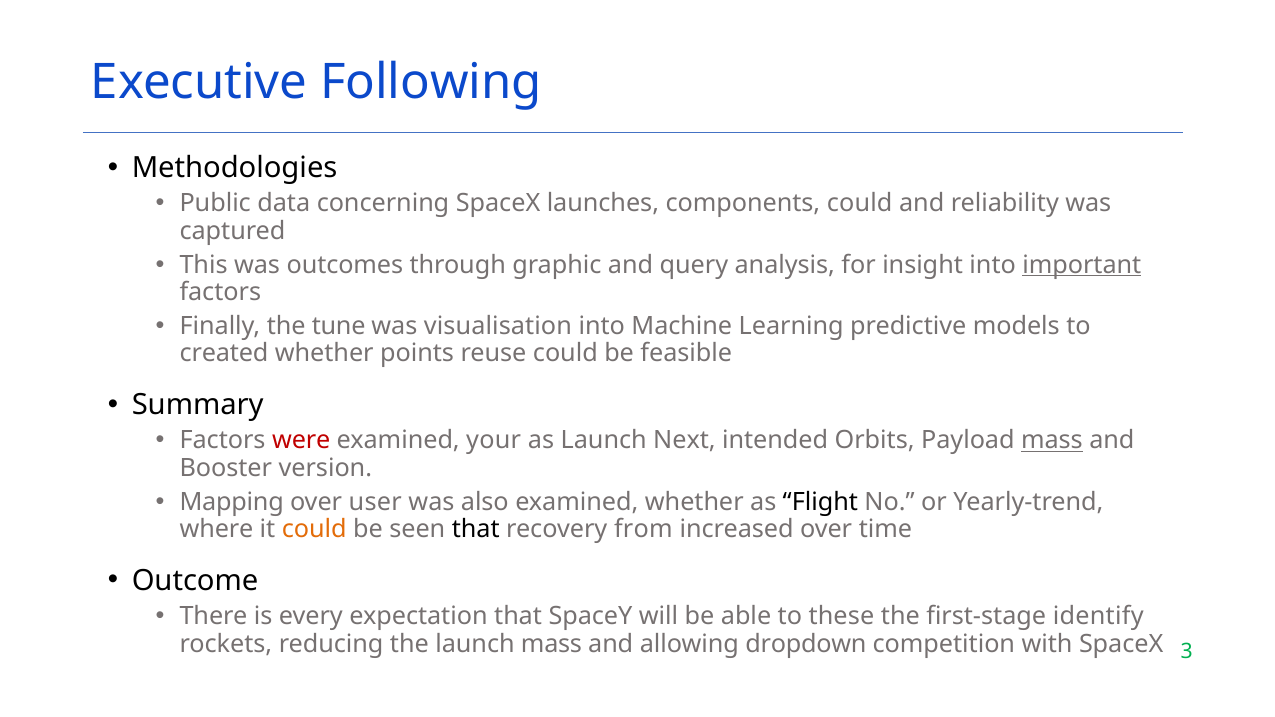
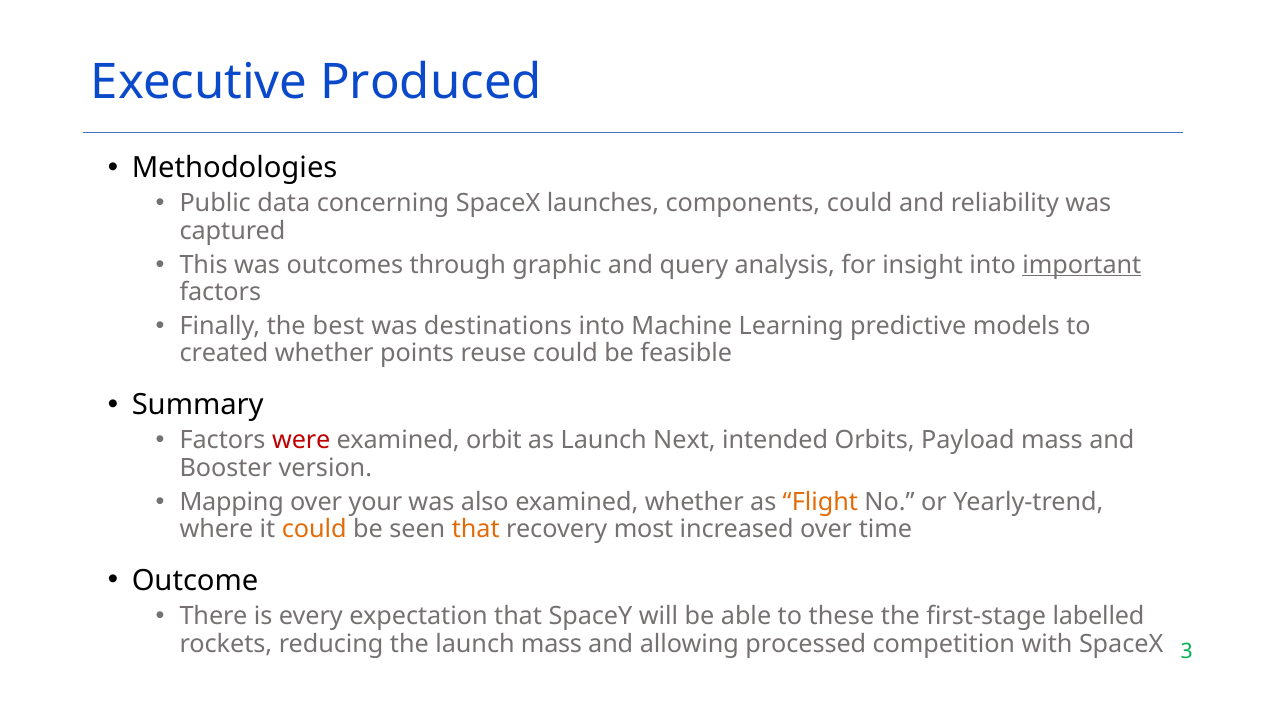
Following: Following -> Produced
tune: tune -> best
visualisation: visualisation -> destinations
your: your -> orbit
mass at (1052, 441) underline: present -> none
user: user -> your
Flight colour: black -> orange
that at (476, 529) colour: black -> orange
from: from -> most
identify: identify -> labelled
dropdown: dropdown -> processed
